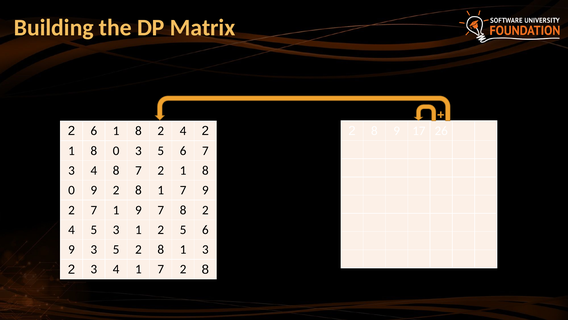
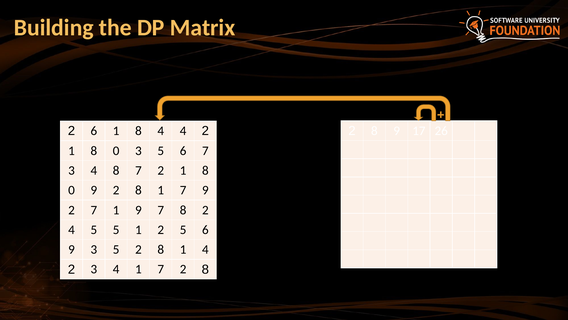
1 8 2: 2 -> 4
5 3: 3 -> 5
1 3: 3 -> 4
